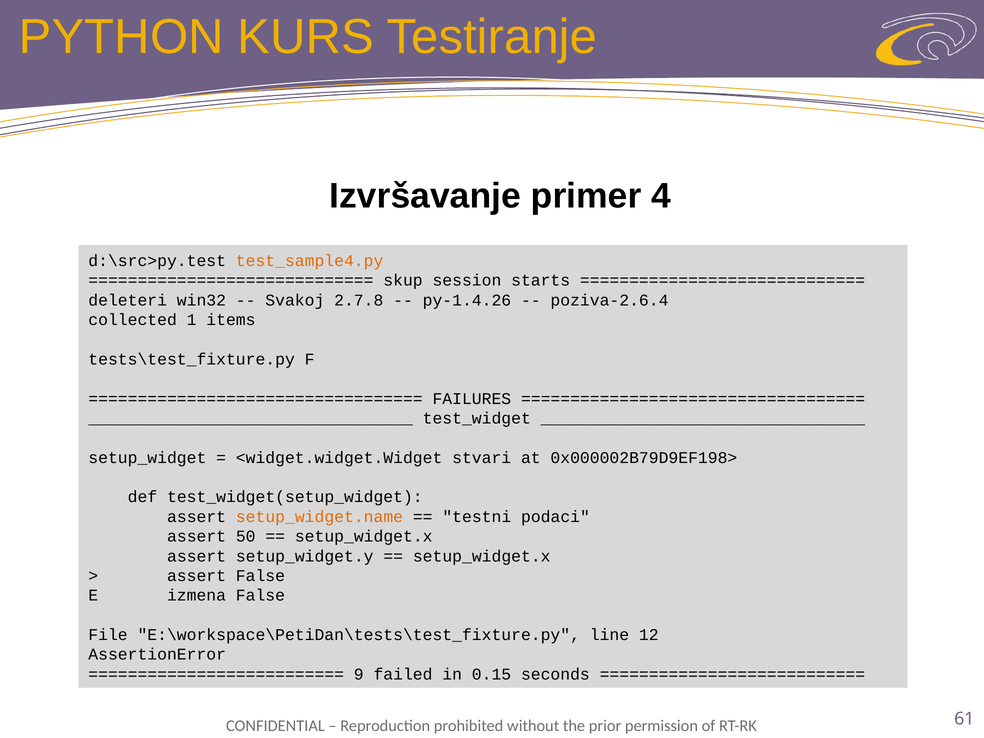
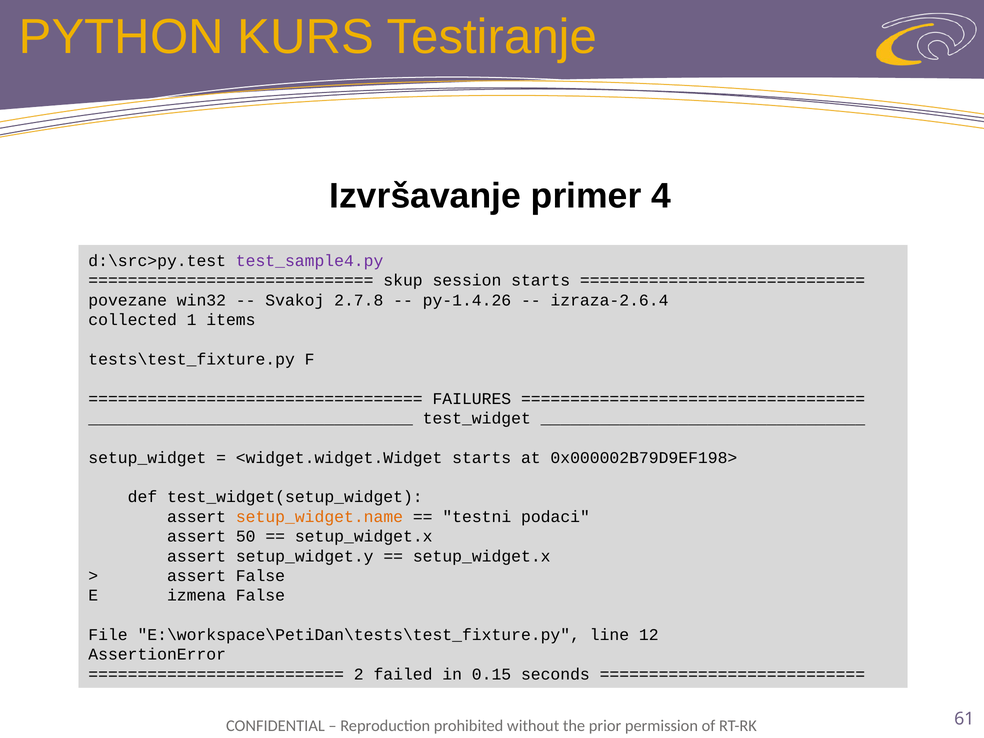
test_sample4.py colour: orange -> purple
deleteri: deleteri -> povezane
poziva-2.6.4: poziva-2.6.4 -> izraza-2.6.4
<widget.widget.Widget stvari: stvari -> starts
9: 9 -> 2
